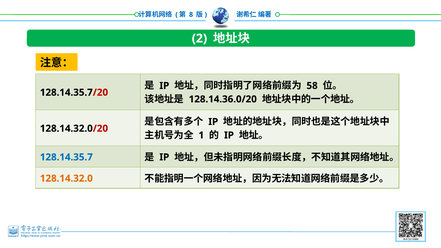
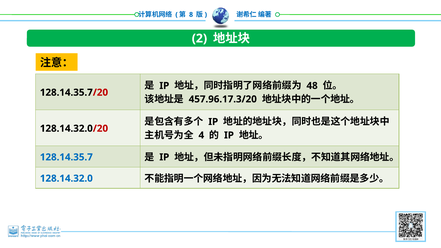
58: 58 -> 48
128.14.36.0/20: 128.14.36.0/20 -> 457.96.17.3/20
1: 1 -> 4
128.14.32.0 colour: orange -> blue
